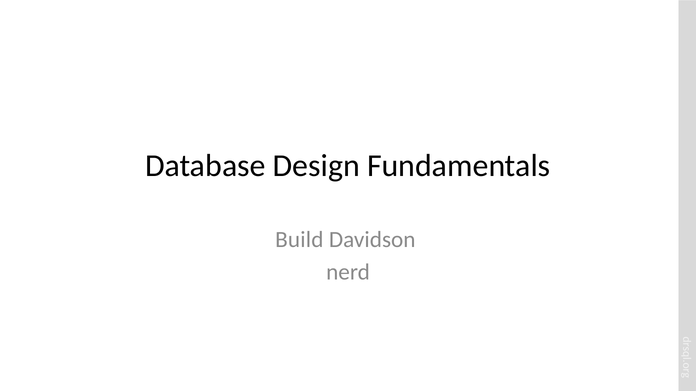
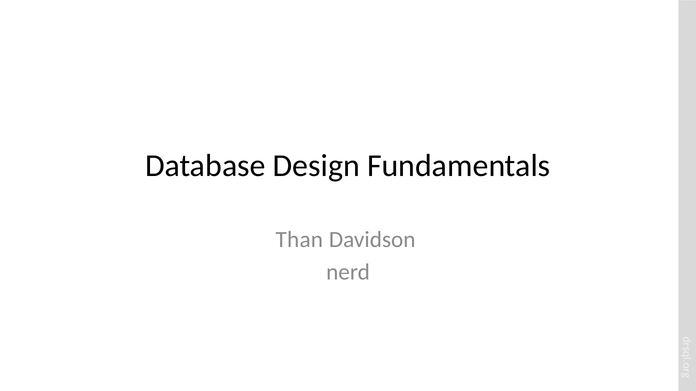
Build: Build -> Than
